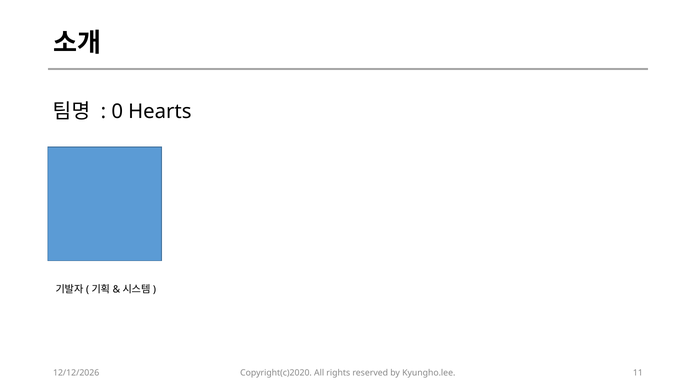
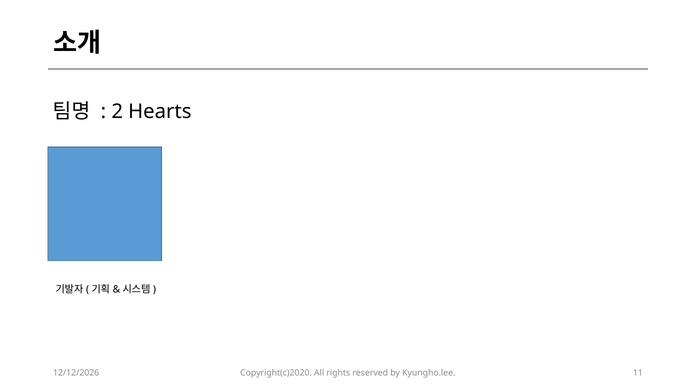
0: 0 -> 2
